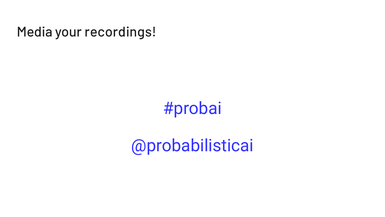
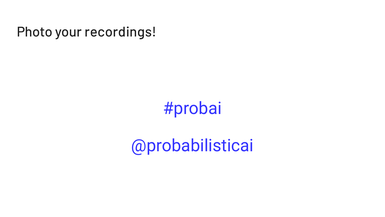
Media: Media -> Photo
